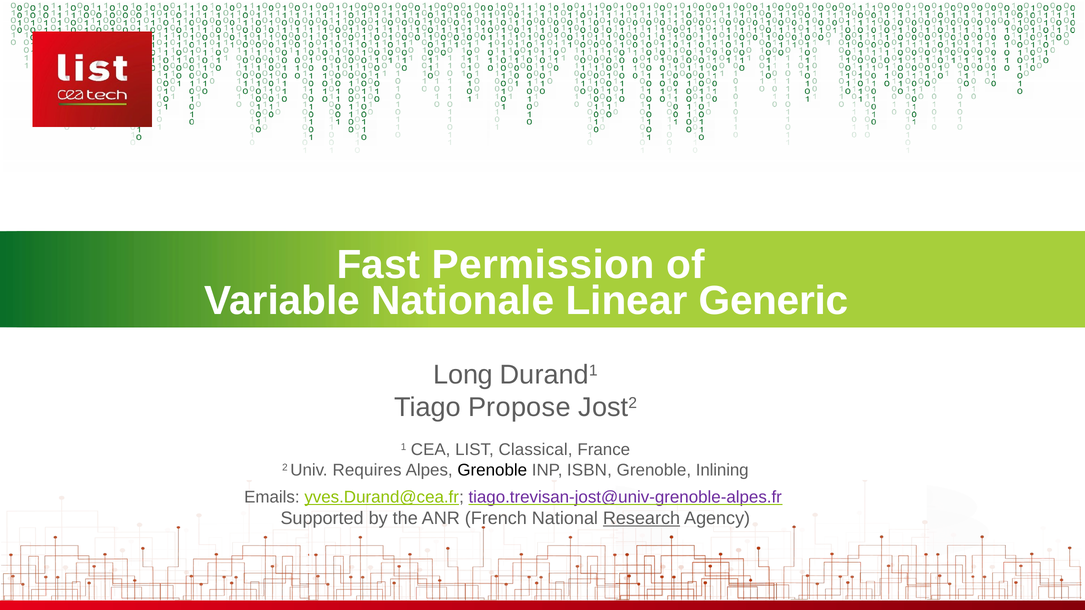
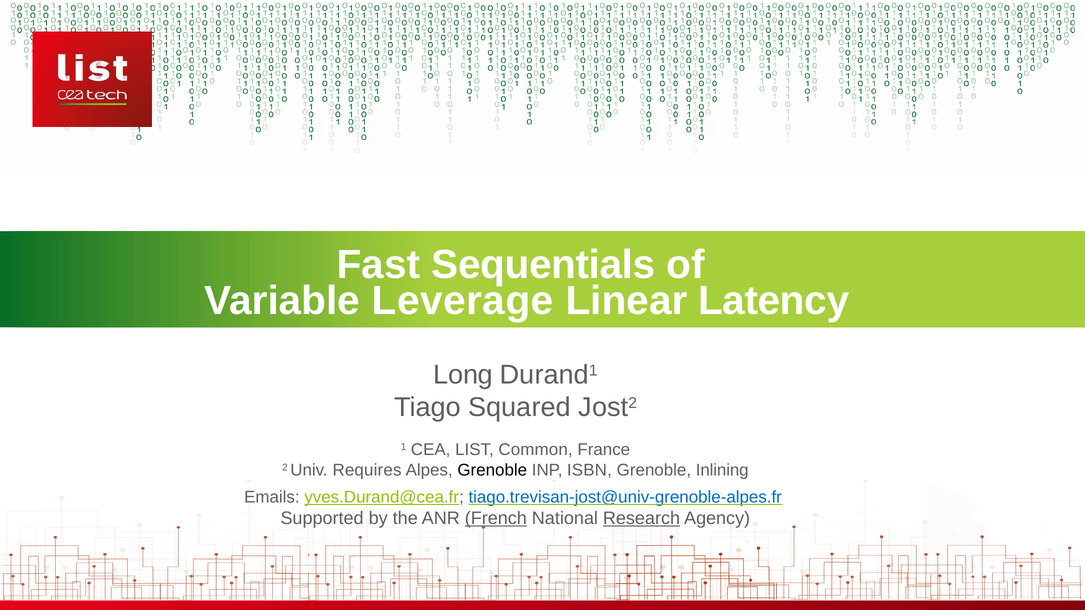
Permission: Permission -> Sequentials
Nationale: Nationale -> Leverage
Generic: Generic -> Latency
Propose: Propose -> Squared
Classical: Classical -> Common
tiago.trevisan-jost@univ-grenoble-alpes.fr colour: purple -> blue
French underline: none -> present
